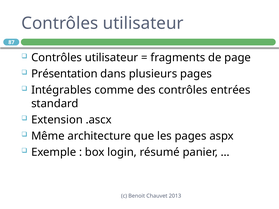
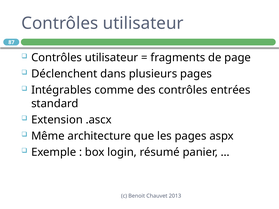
Présentation: Présentation -> Déclenchent
